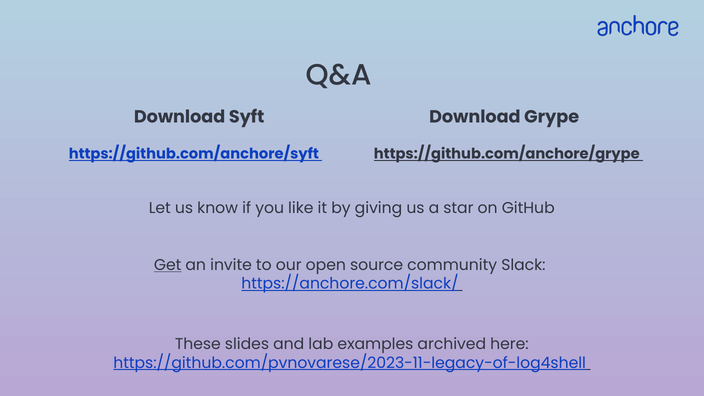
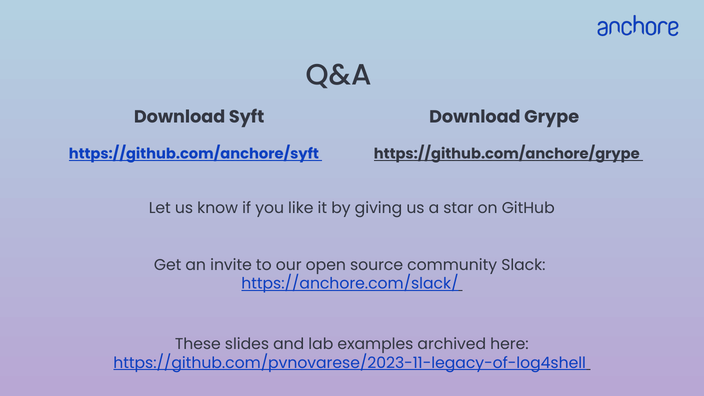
Get underline: present -> none
